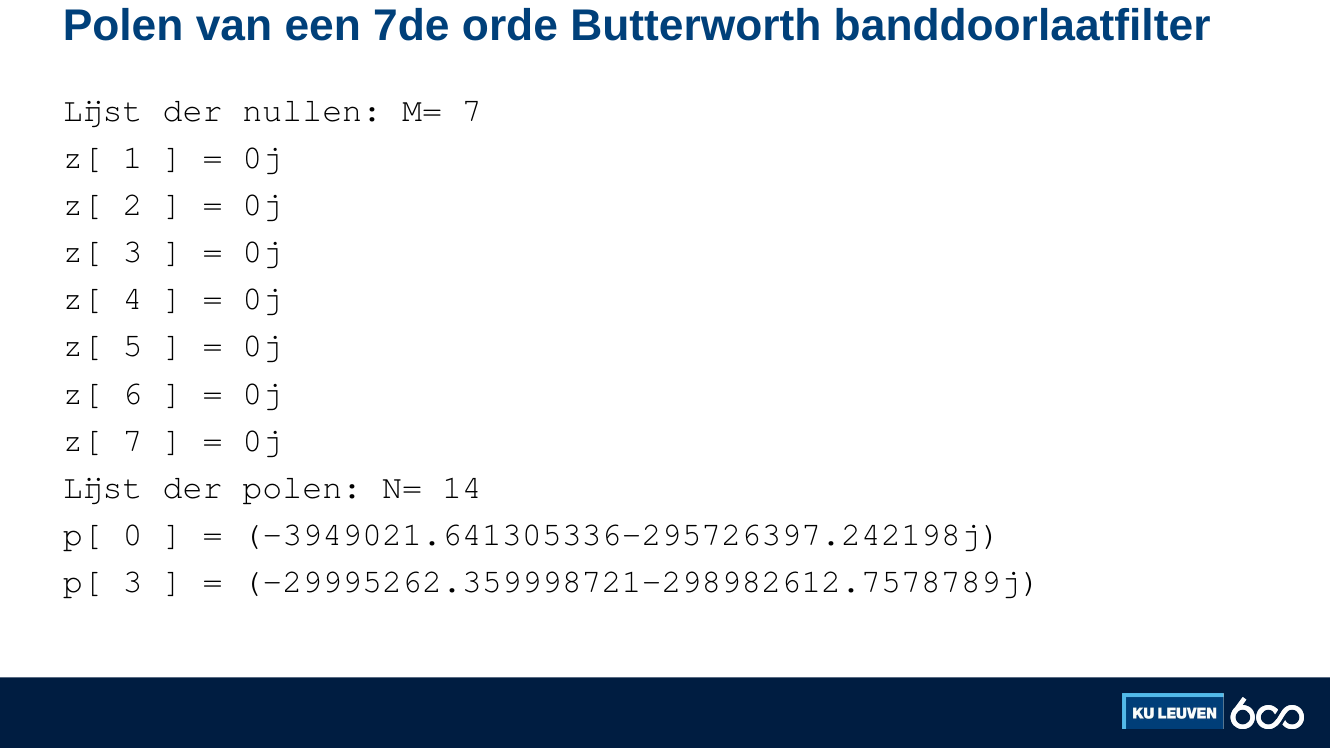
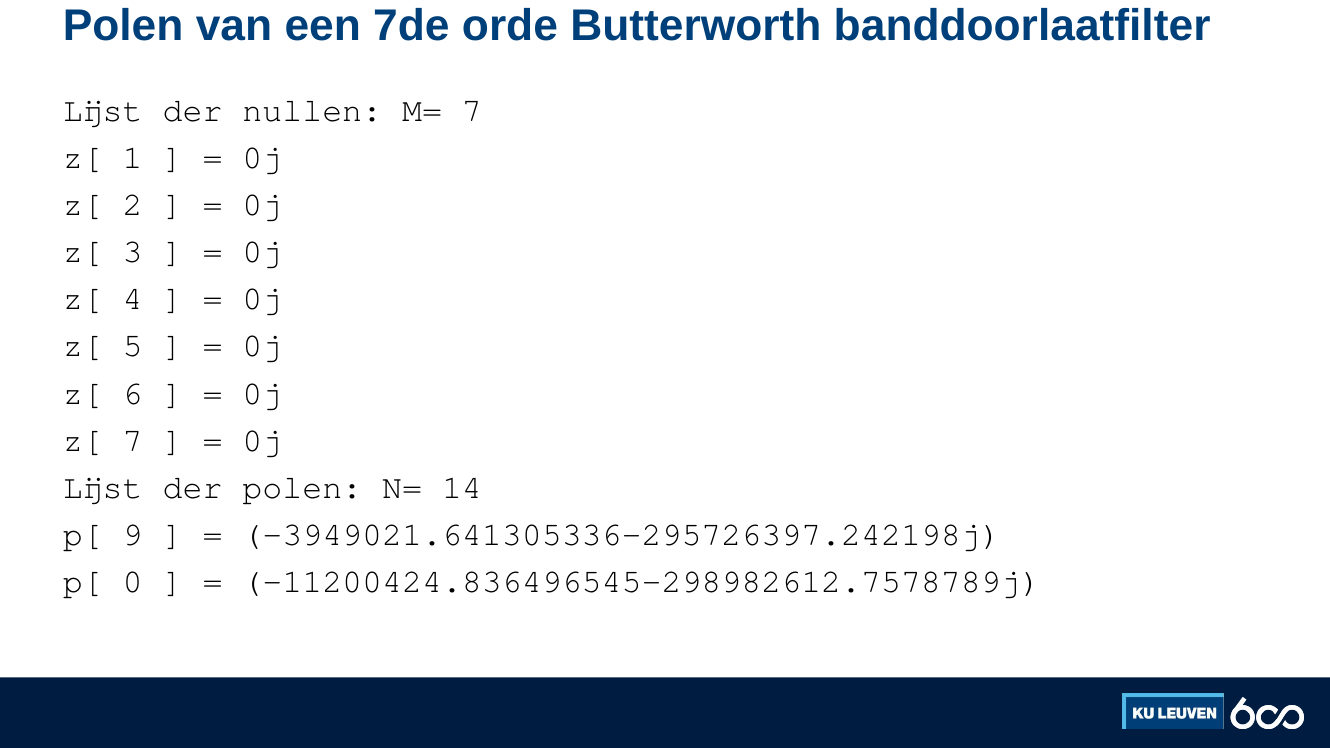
0: 0 -> 9
p[ 3: 3 -> 0
-29995262.359998721-298982612.7578789j: -29995262.359998721-298982612.7578789j -> -11200424.836496545-298982612.7578789j
